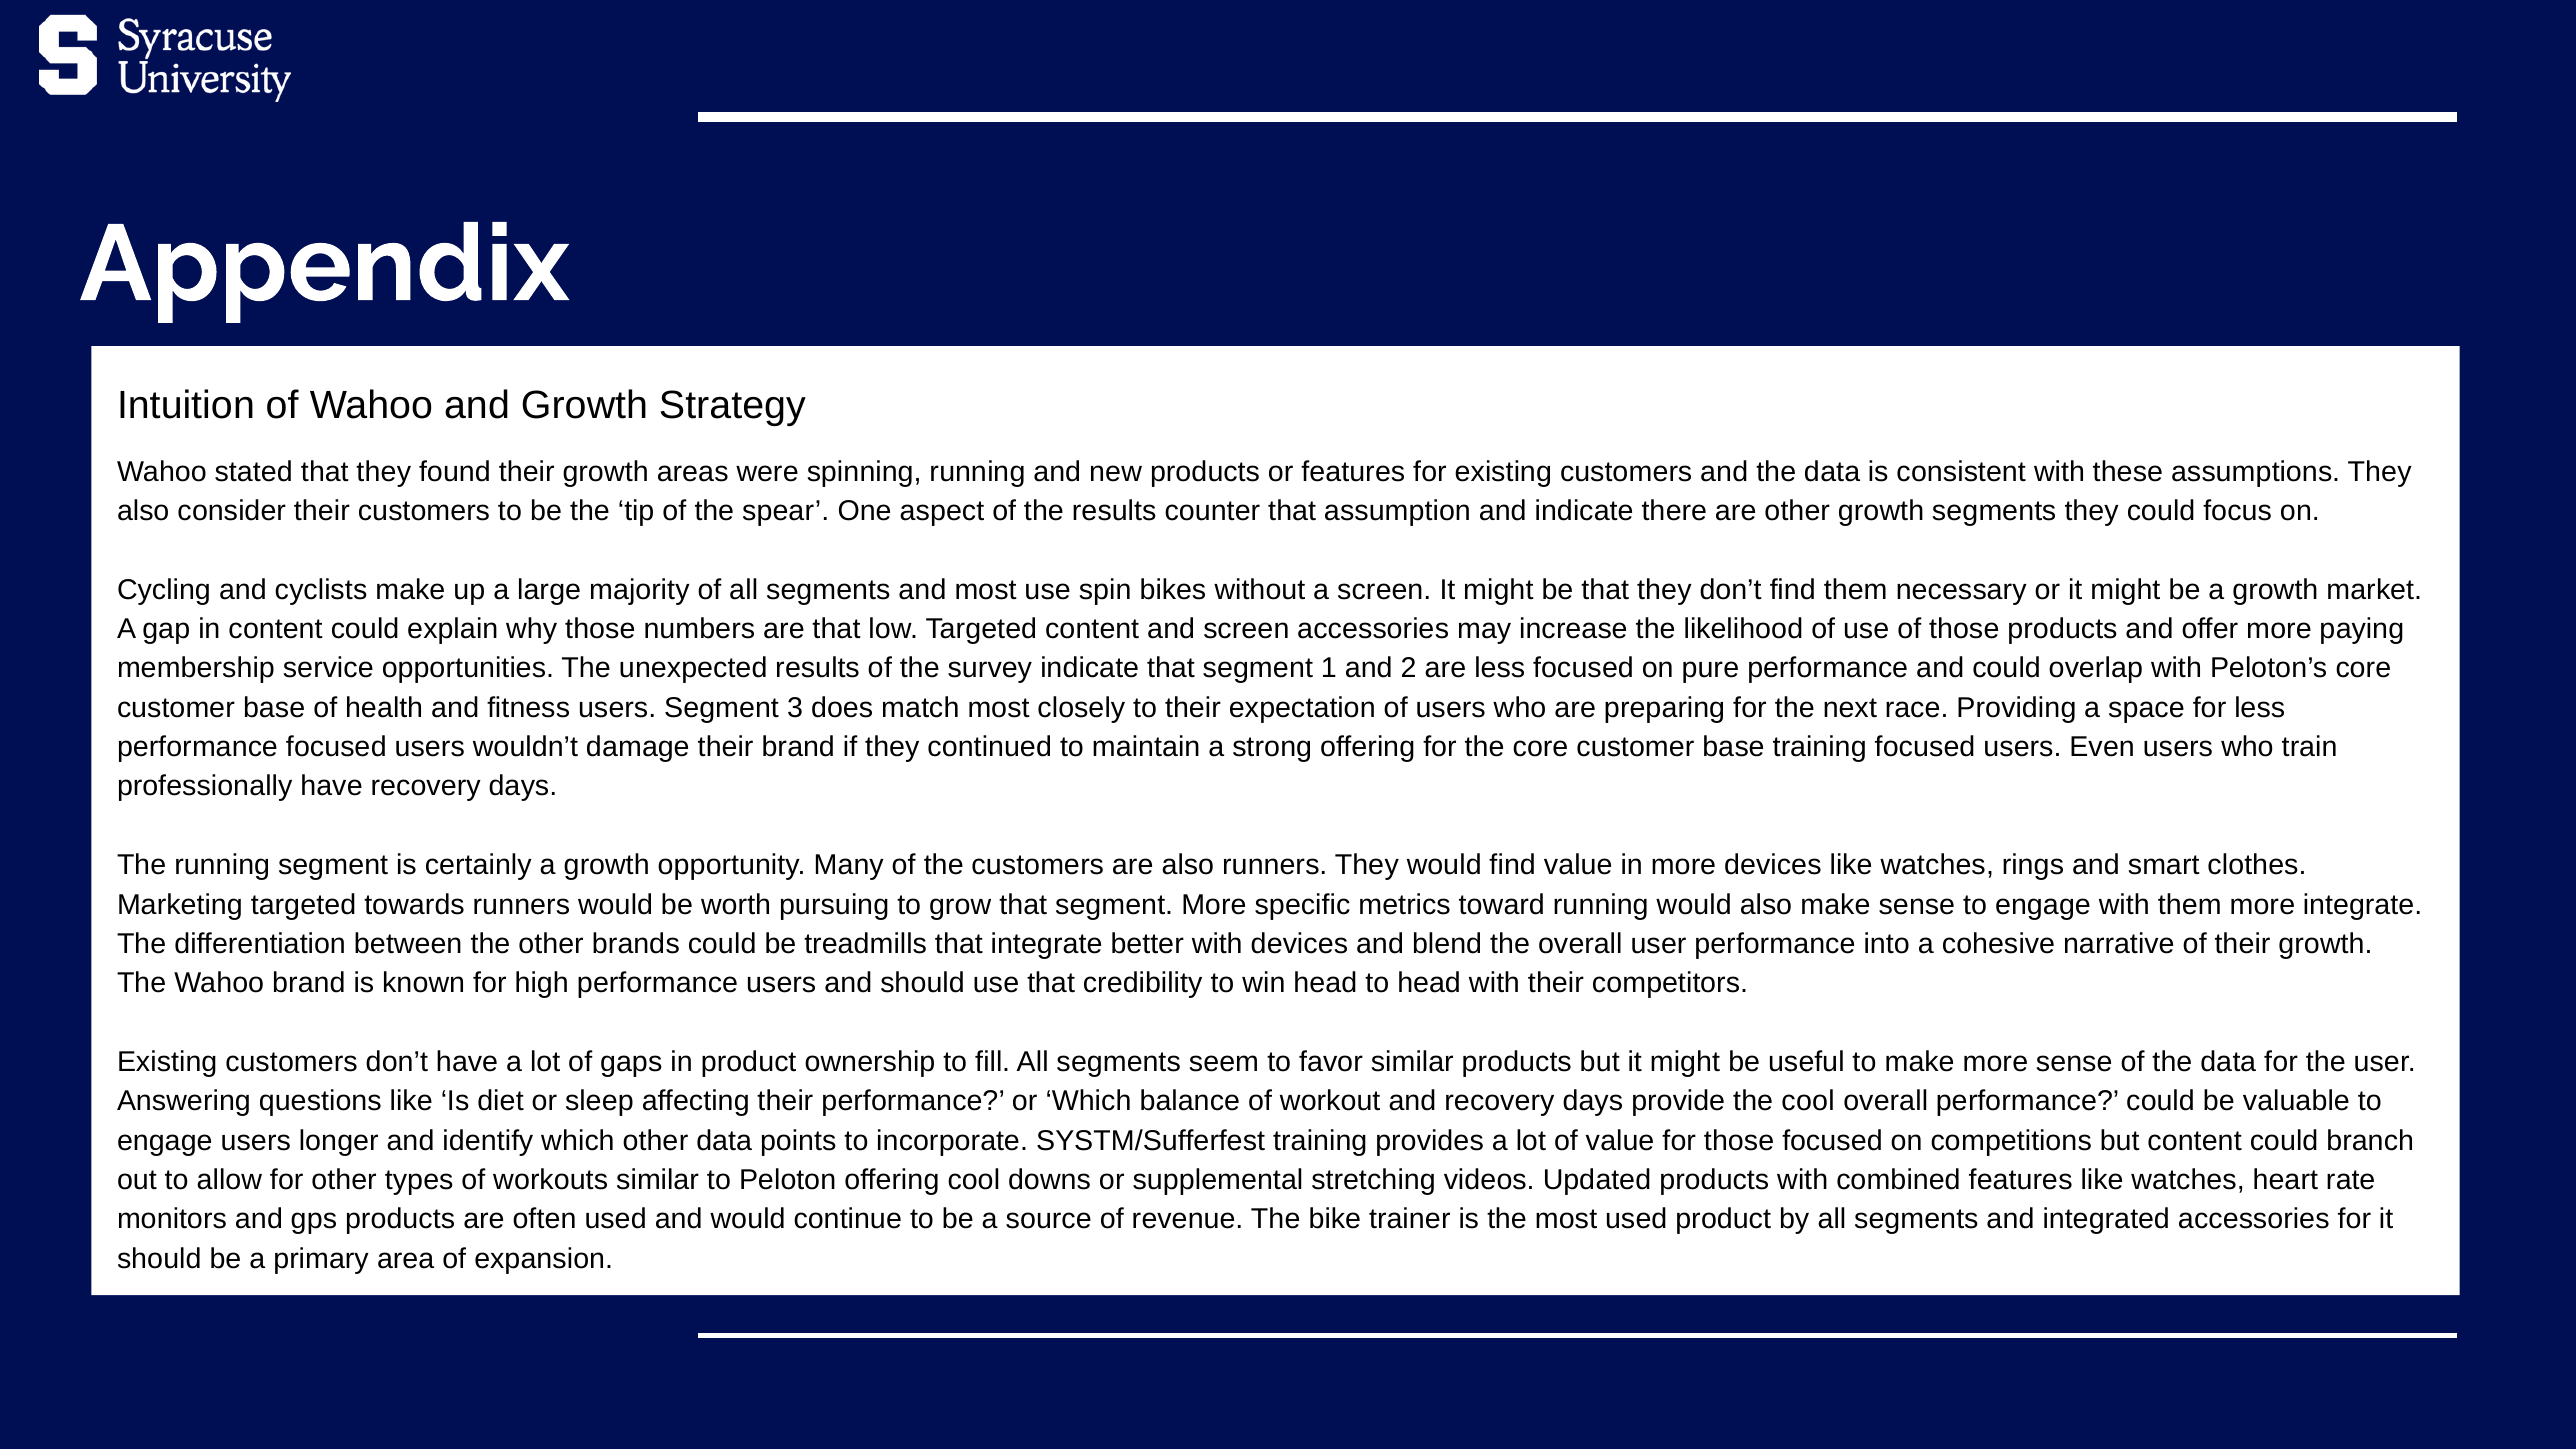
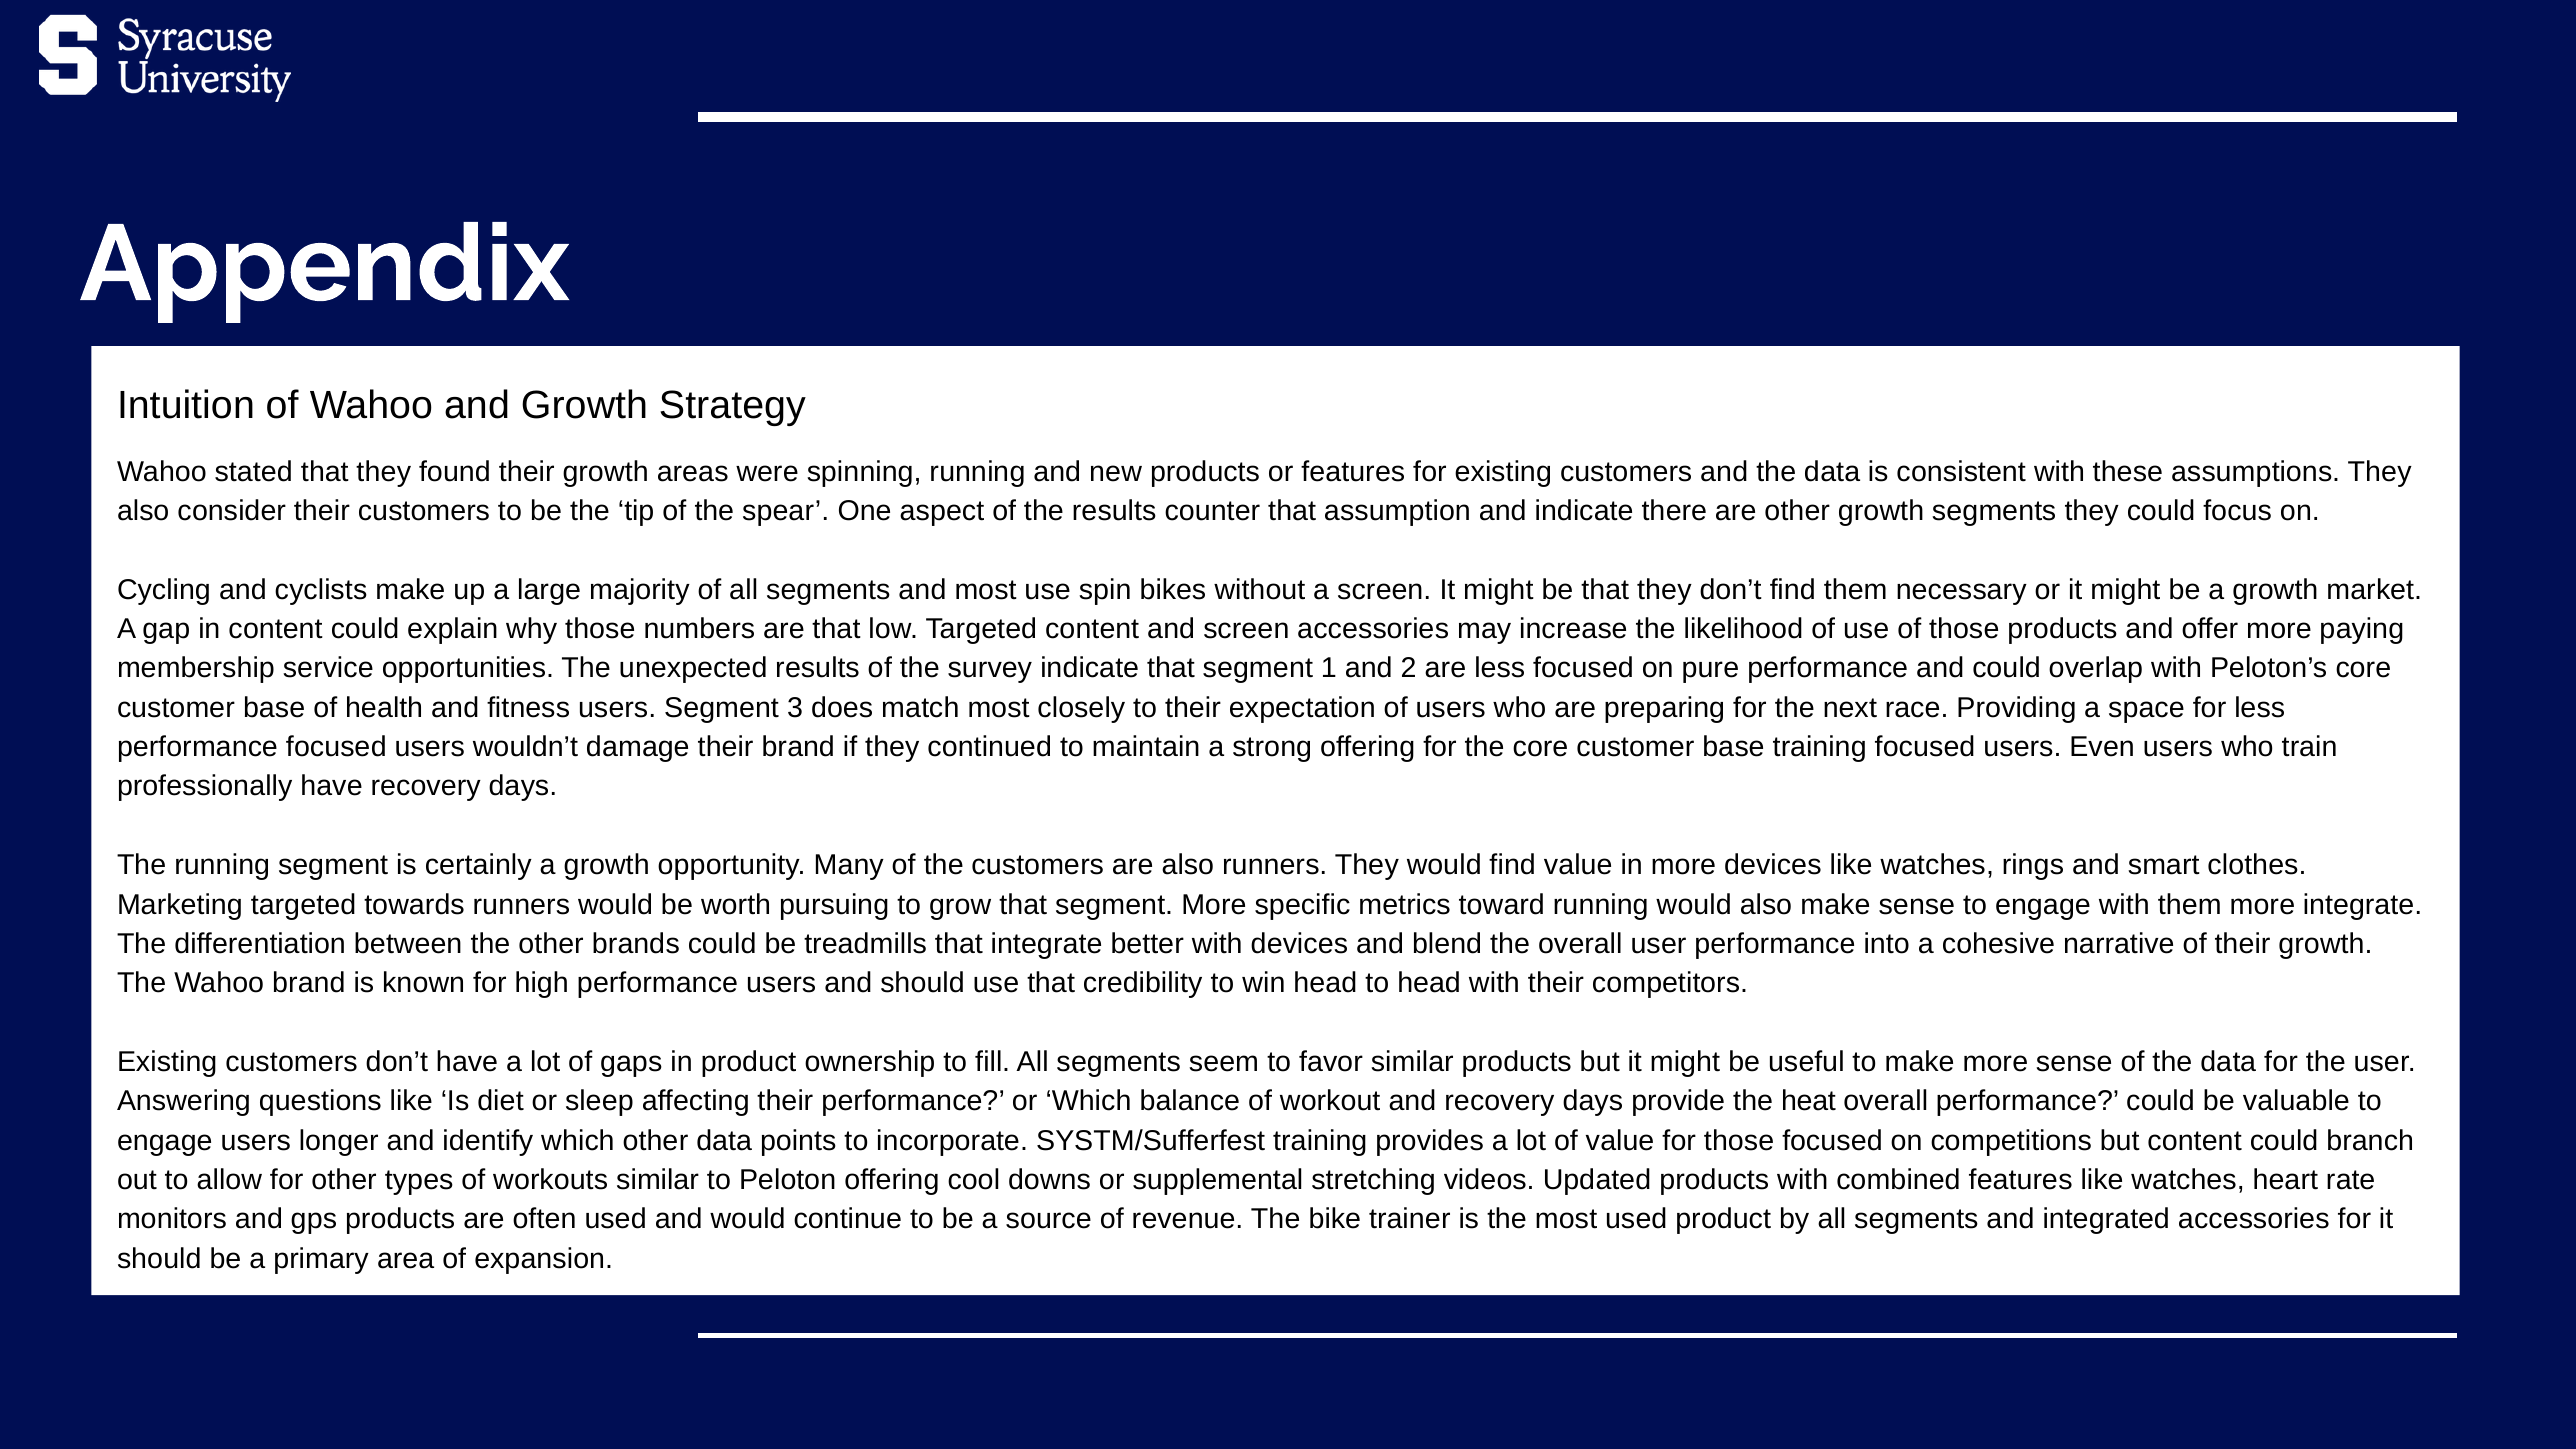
the cool: cool -> heat
